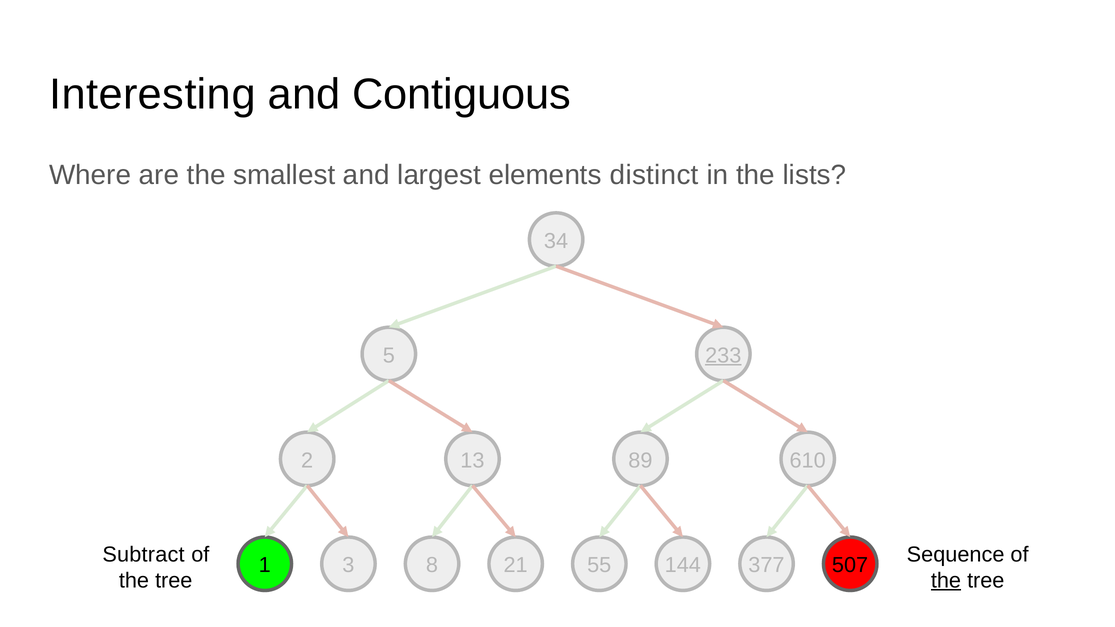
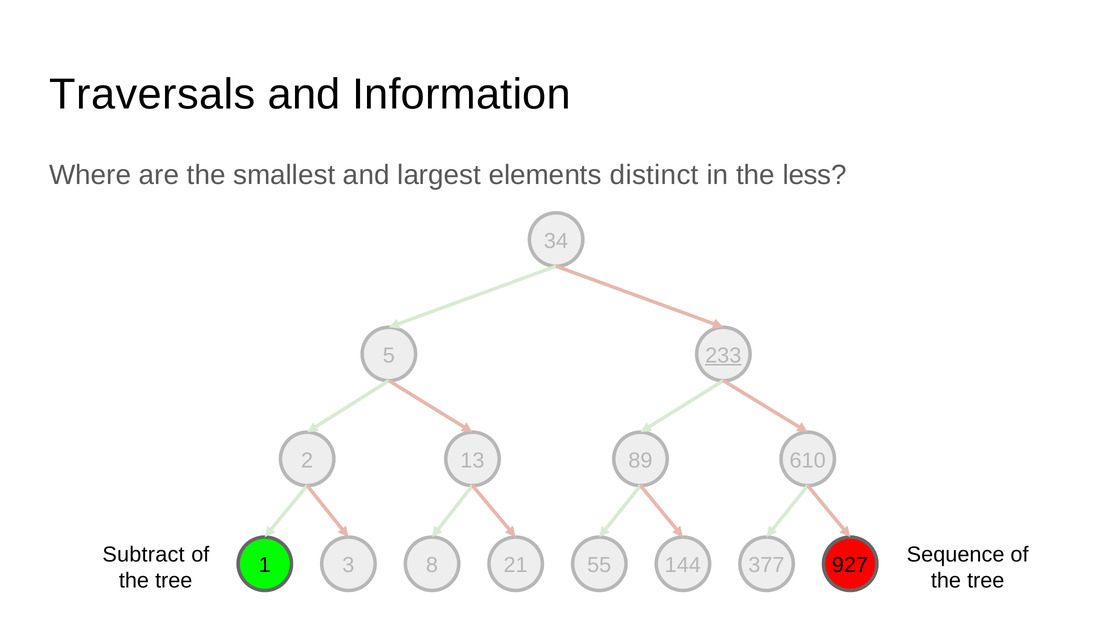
Interesting: Interesting -> Traversals
Contiguous: Contiguous -> Information
lists: lists -> less
507: 507 -> 927
the at (946, 581) underline: present -> none
